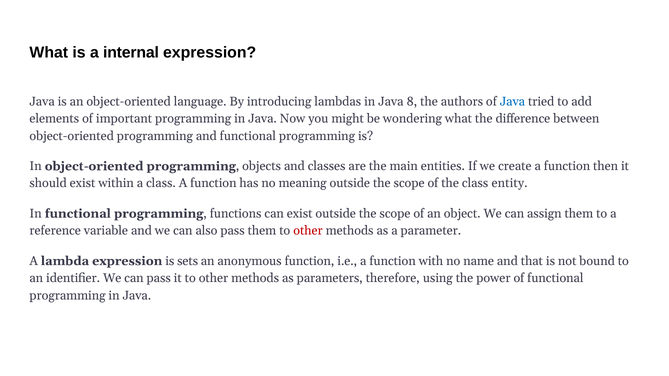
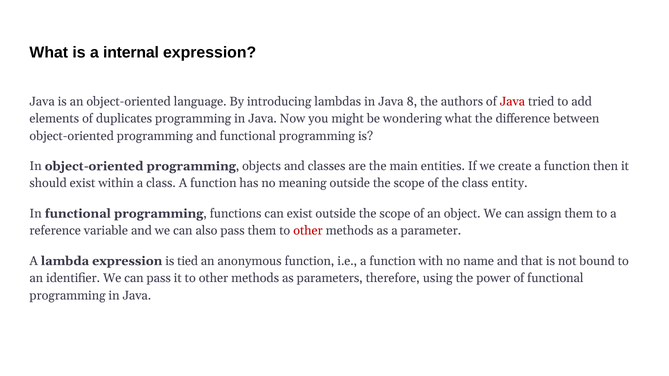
Java at (512, 102) colour: blue -> red
important: important -> duplicates
sets: sets -> tied
